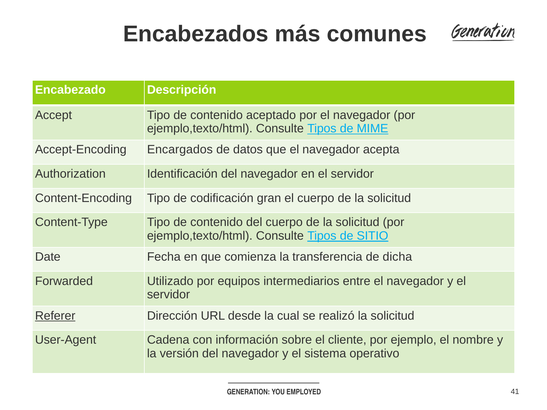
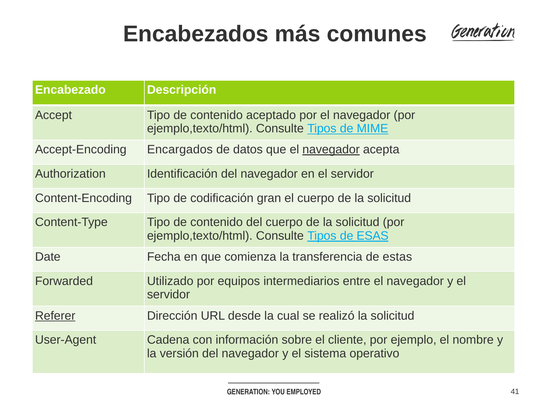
navegador at (331, 150) underline: none -> present
SITIO: SITIO -> ESAS
dicha: dicha -> estas
